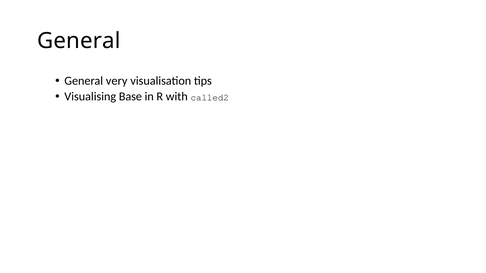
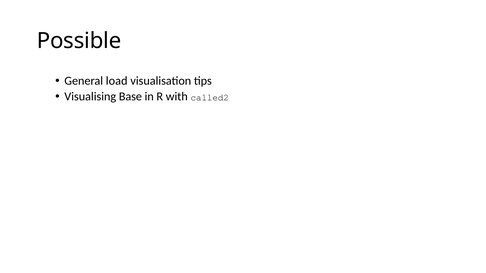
General at (79, 41): General -> Possible
very: very -> load
